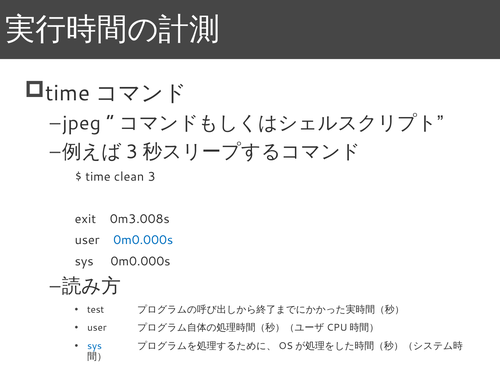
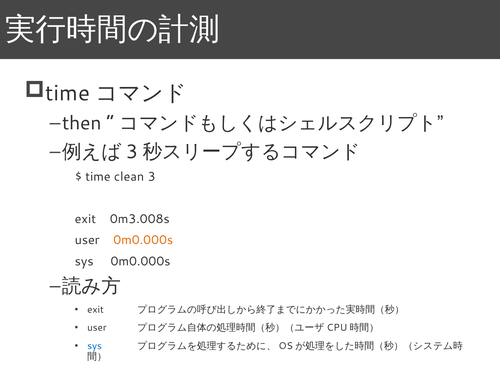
jpeg: jpeg -> then
0m0.000s at (143, 240) colour: blue -> orange
test at (96, 310): test -> exit
